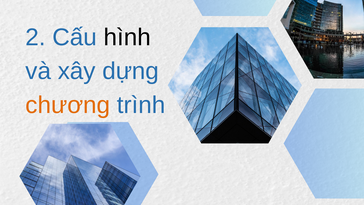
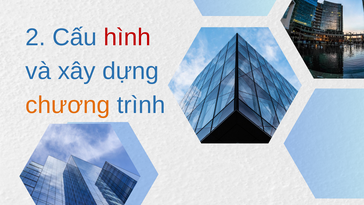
hình colour: black -> red
